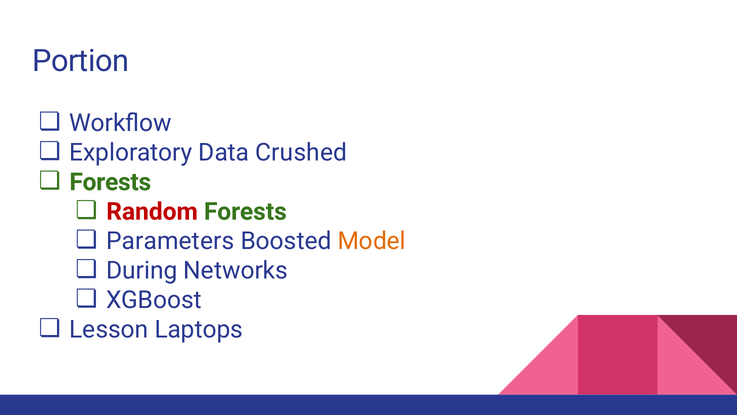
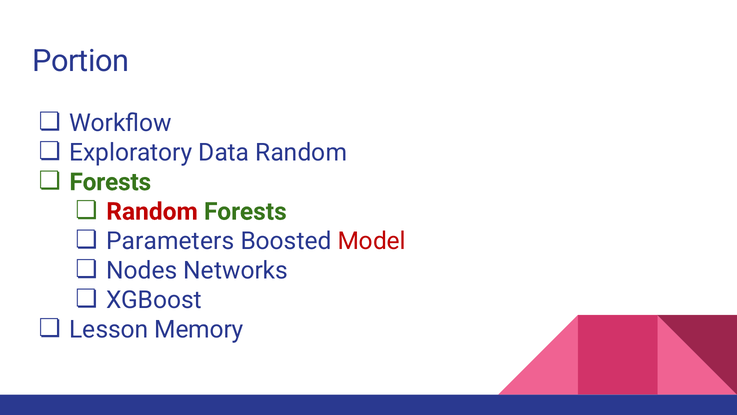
Data Crushed: Crushed -> Random
Model colour: orange -> red
During: During -> Nodes
Laptops: Laptops -> Memory
